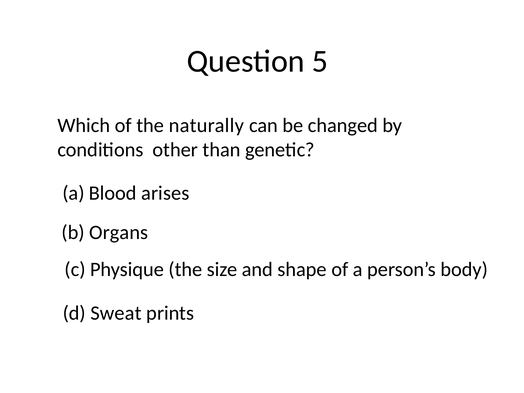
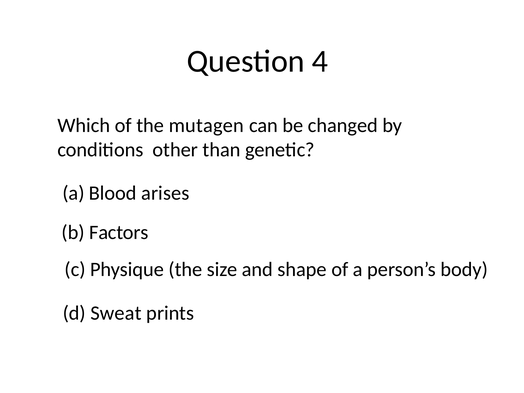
5: 5 -> 4
naturally: naturally -> mutagen
Organs: Organs -> Factors
